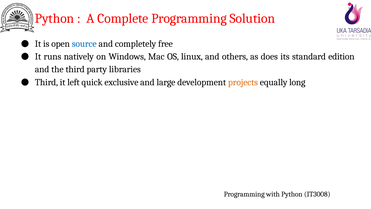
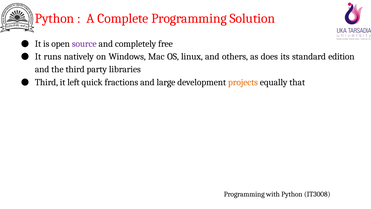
source colour: blue -> purple
exclusive: exclusive -> fractions
long: long -> that
